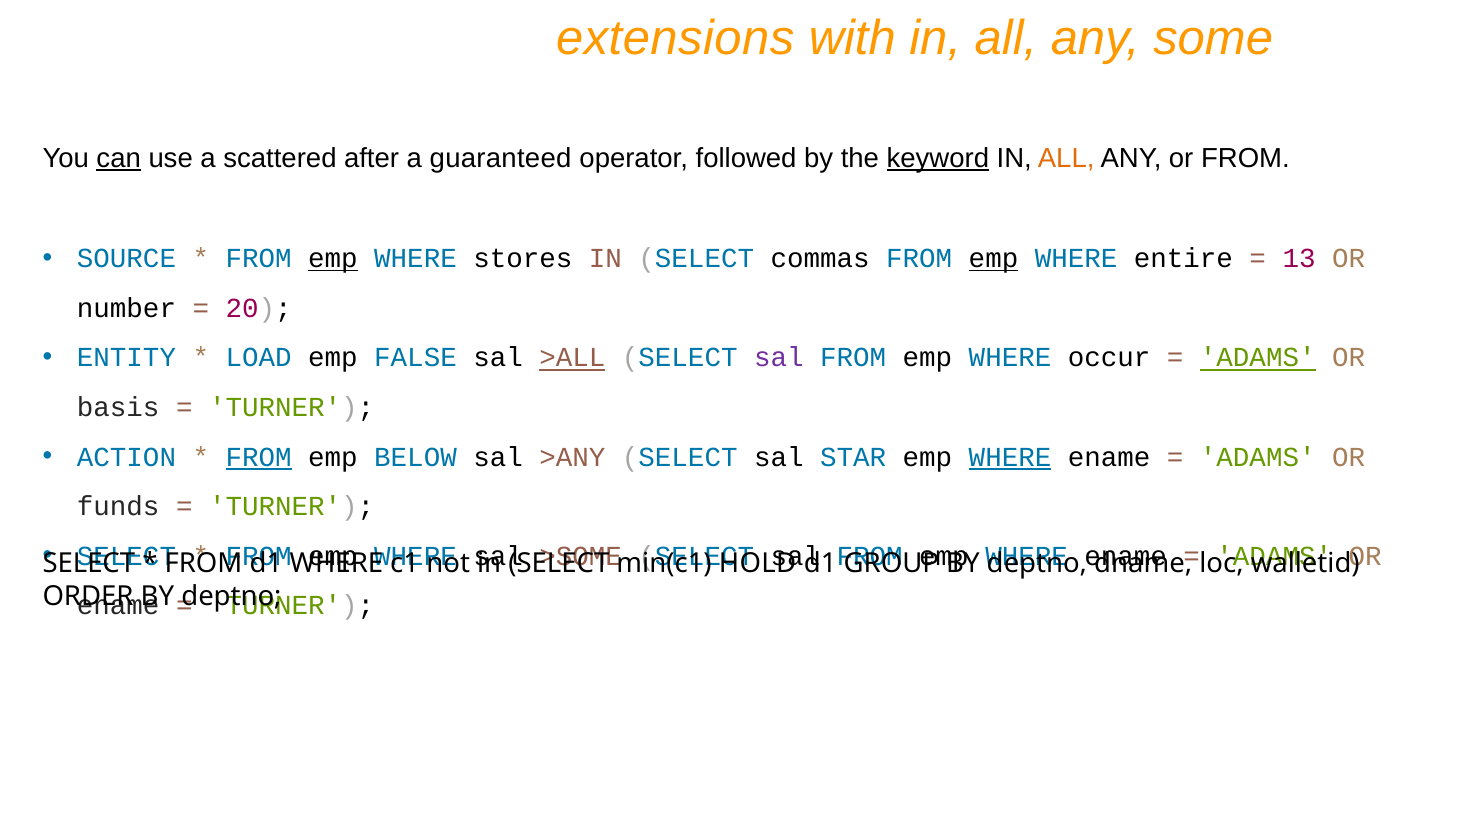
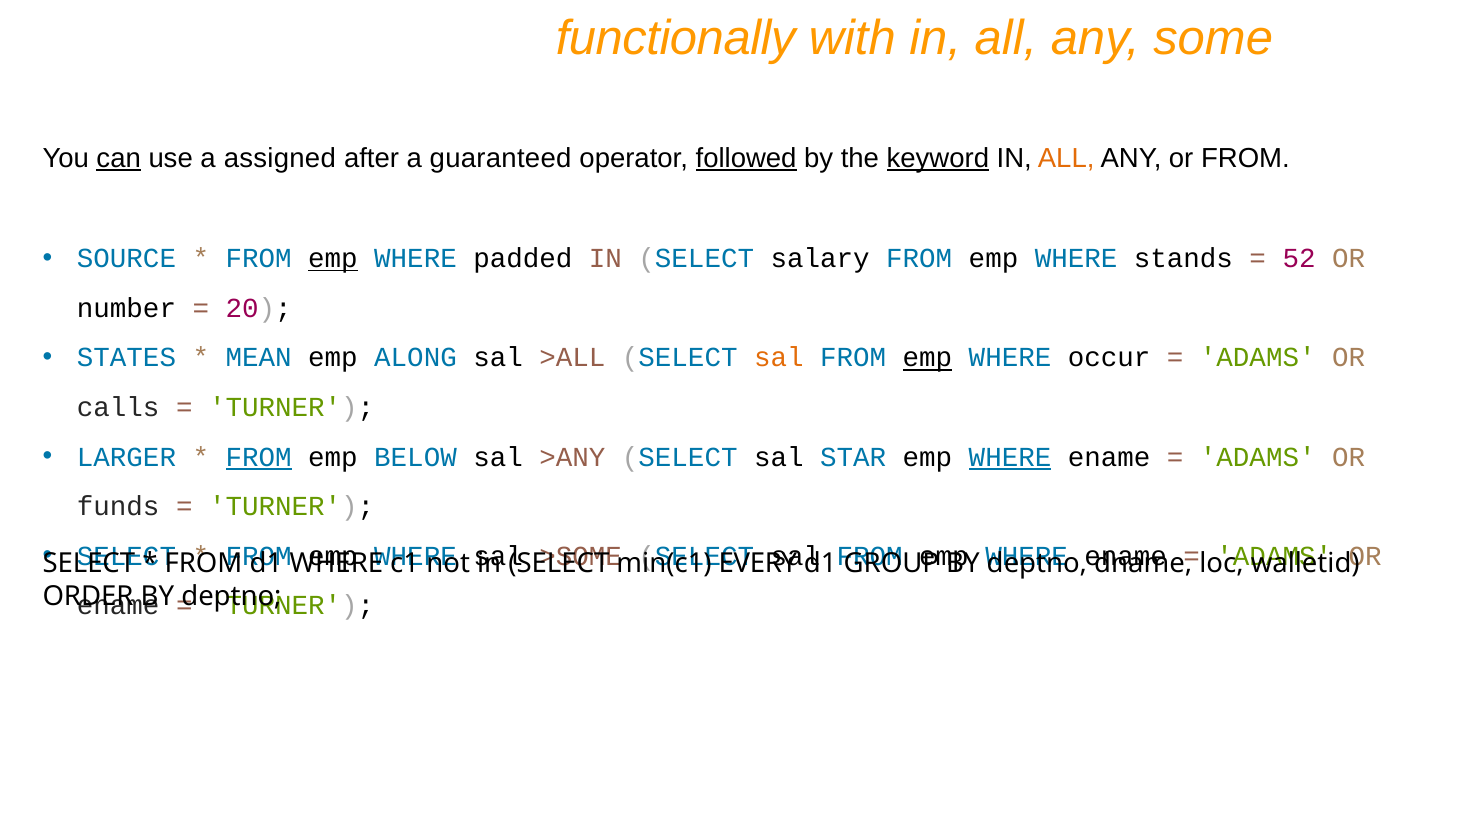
extensions: extensions -> functionally
scattered: scattered -> assigned
followed underline: none -> present
stores: stores -> padded
commas: commas -> salary
emp at (994, 259) underline: present -> none
entire: entire -> stands
13: 13 -> 52
ENTITY: ENTITY -> STATES
LOAD: LOAD -> MEAN
FALSE: FALSE -> ALONG
>ALL underline: present -> none
sal at (779, 358) colour: purple -> orange
emp at (927, 358) underline: none -> present
ADAMS at (1258, 358) underline: present -> none
basis: basis -> calls
ACTION: ACTION -> LARGER
HOLD: HOLD -> EVERY
